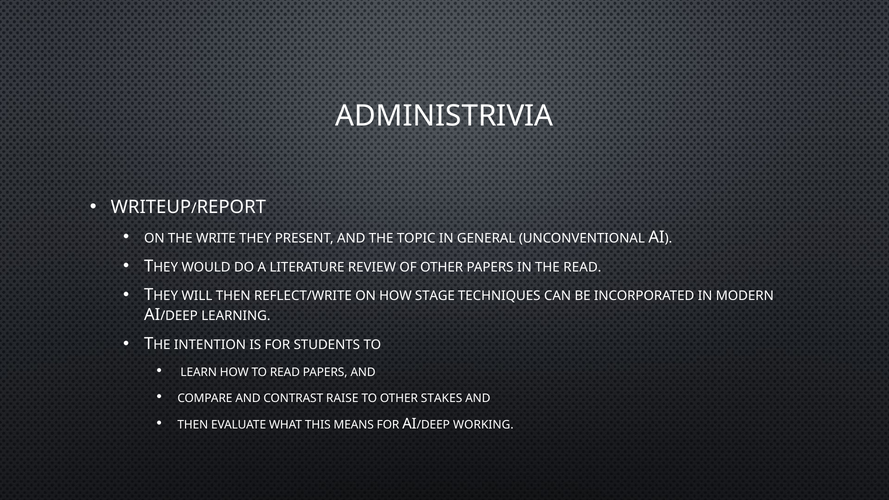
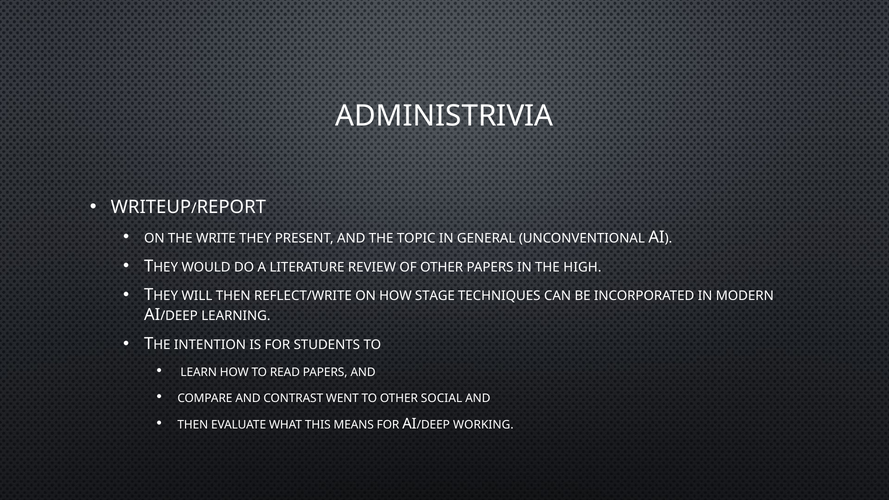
THE READ: READ -> HIGH
RAISE: RAISE -> WENT
STAKES: STAKES -> SOCIAL
